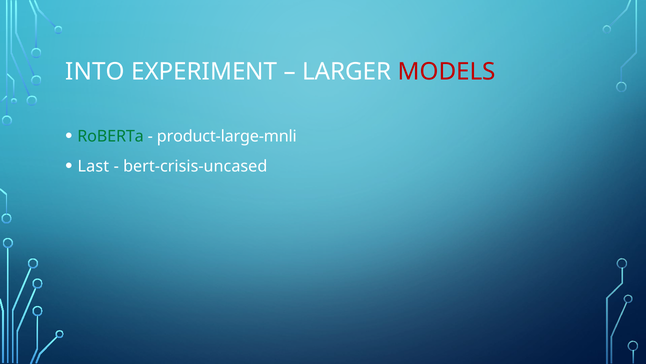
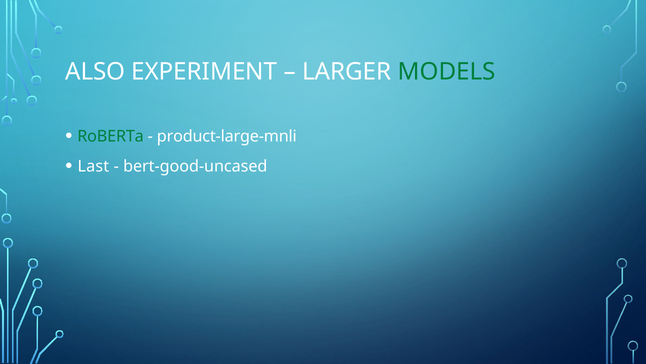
INTO: INTO -> ALSO
MODELS colour: red -> green
bert-crisis-uncased: bert-crisis-uncased -> bert-good-uncased
